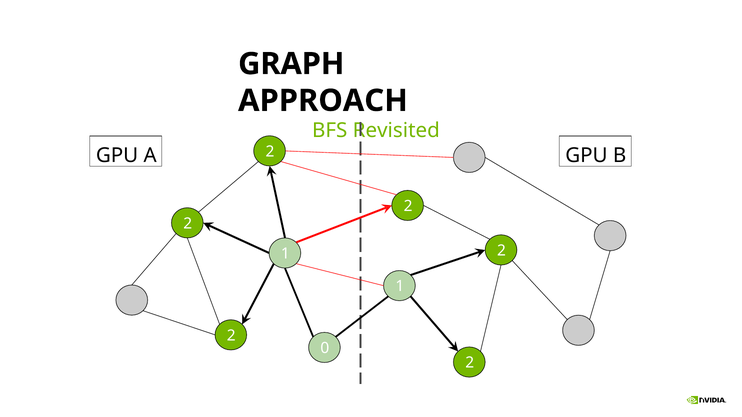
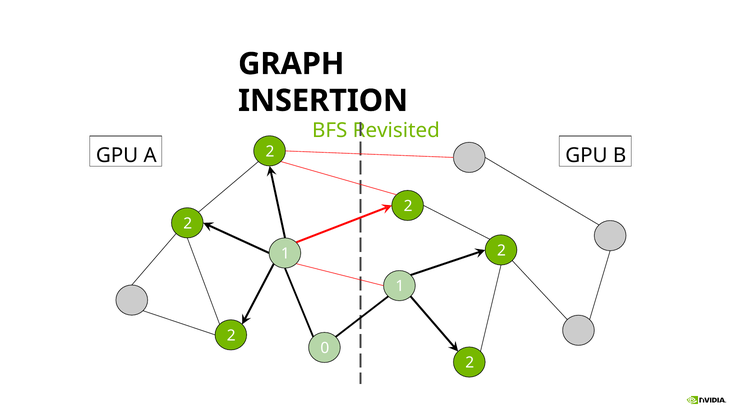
APPROACH: APPROACH -> INSERTION
